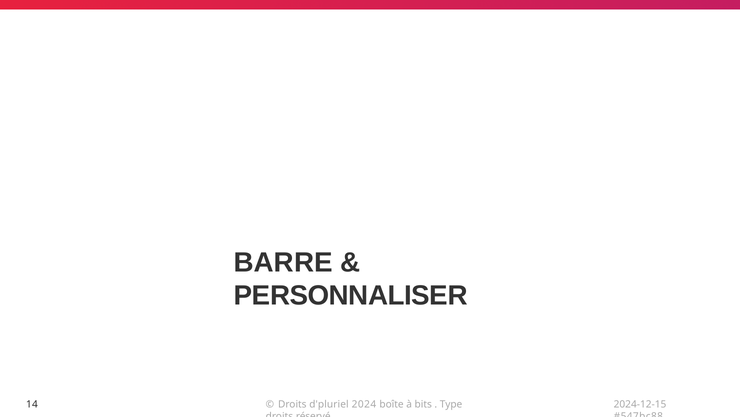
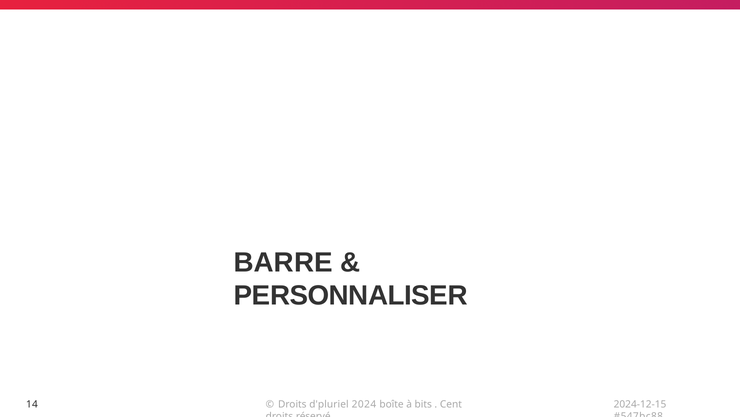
Type: Type -> Cent
